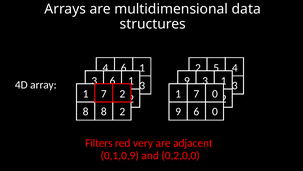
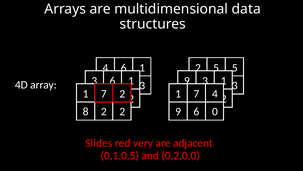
4 at (235, 68): 4 -> 5
7 0: 0 -> 4
8 8: 8 -> 2
Filters: Filters -> Slides
0,1,0,9: 0,1,0,9 -> 0,1,0,5
